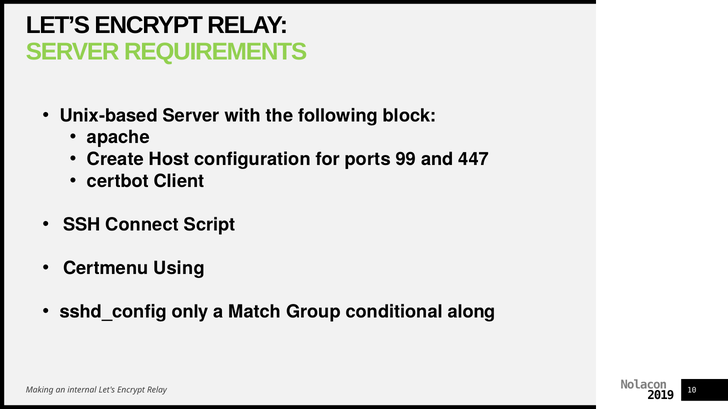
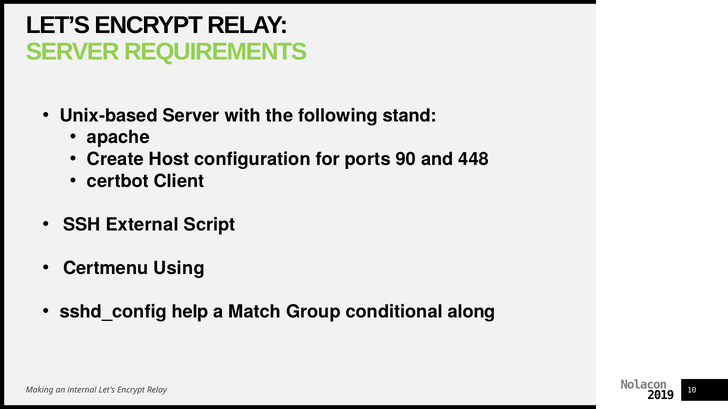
block: block -> stand
99: 99 -> 90
447: 447 -> 448
Connect: Connect -> External
only: only -> help
